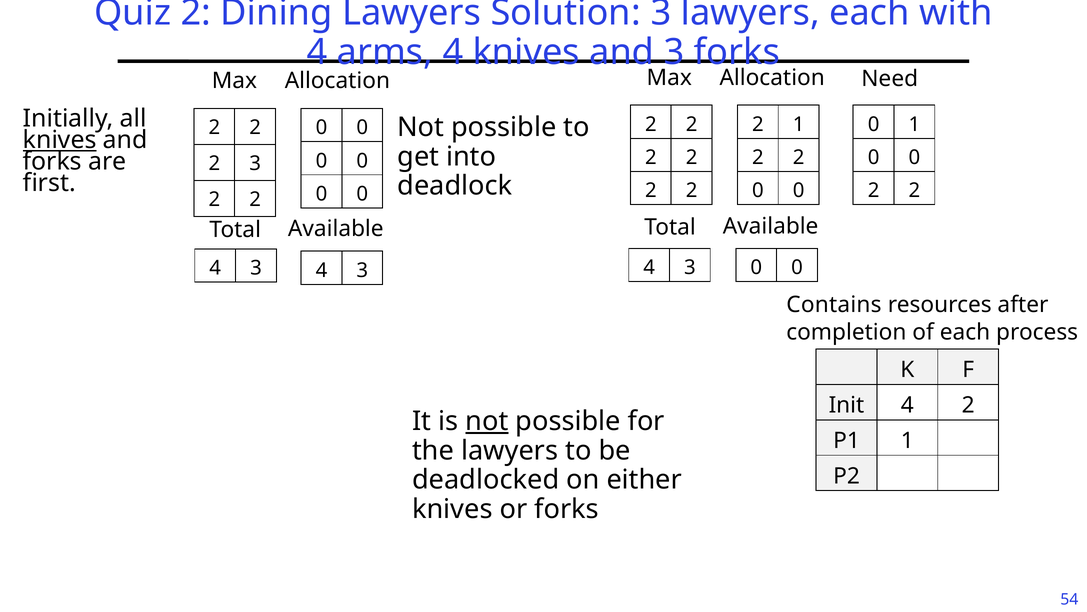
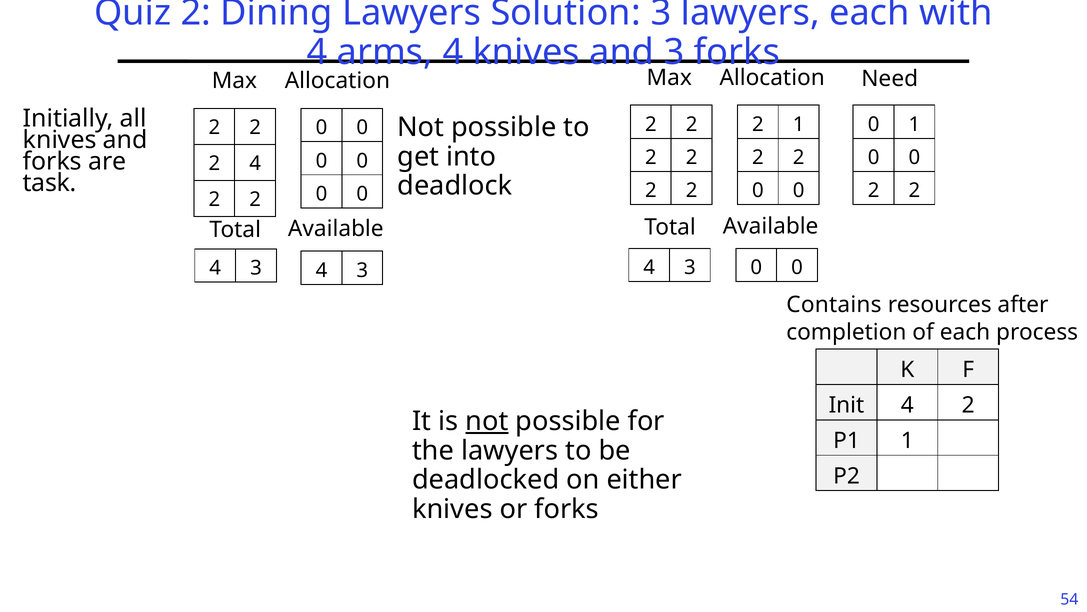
knives at (60, 140) underline: present -> none
2 3: 3 -> 4
first: first -> task
